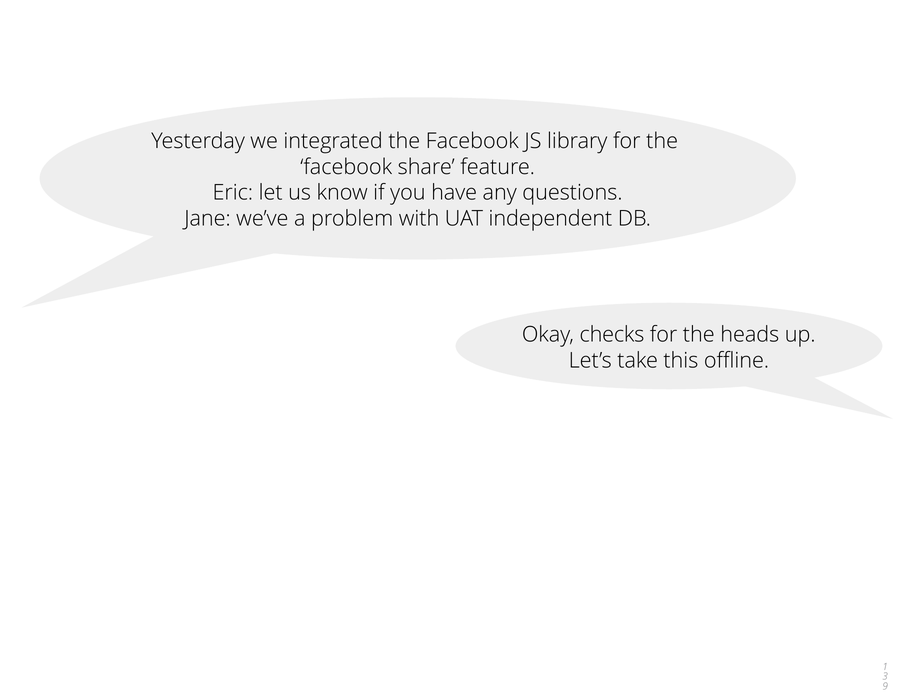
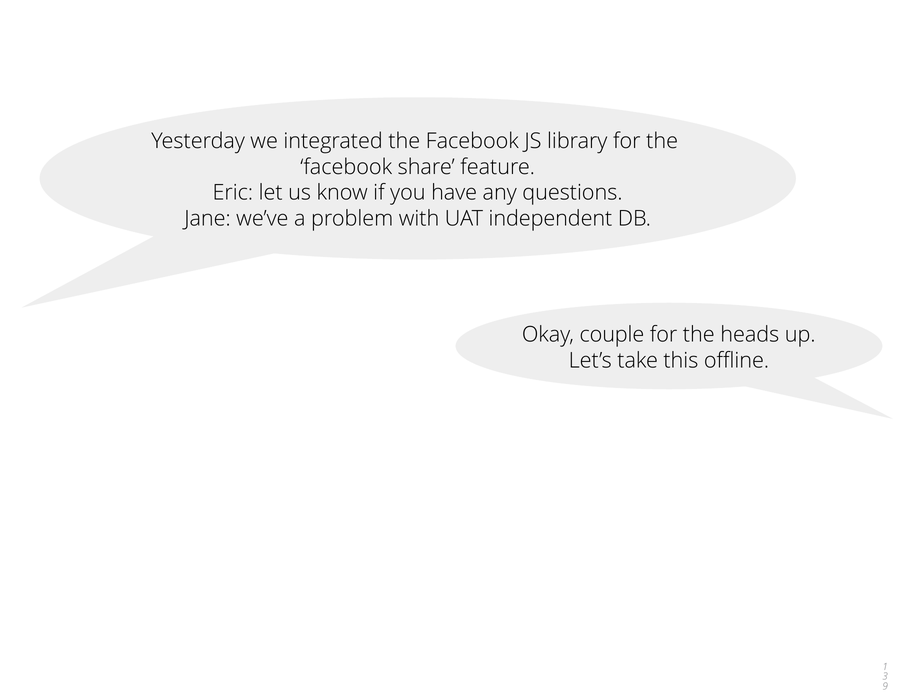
checks: checks -> couple
